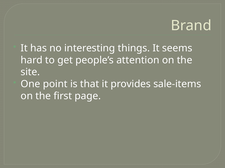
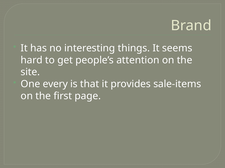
point: point -> every
